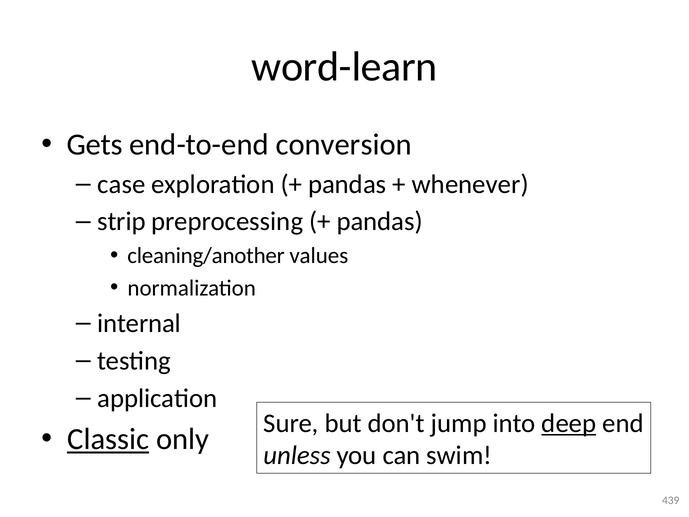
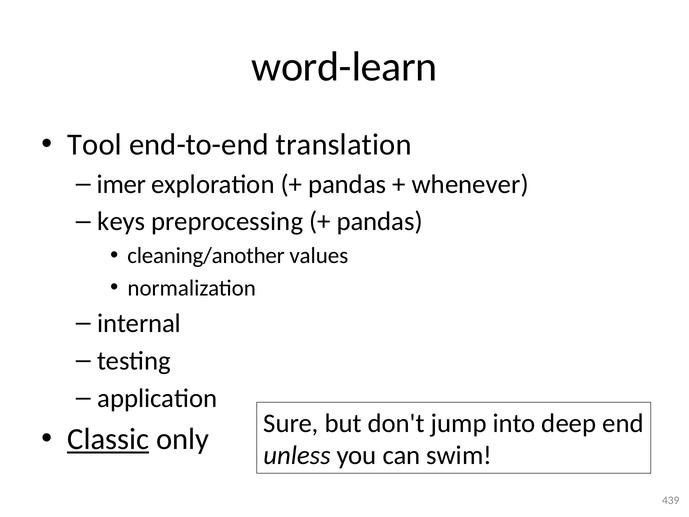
Gets: Gets -> Tool
conversion: conversion -> translation
case: case -> imer
strip: strip -> keys
deep underline: present -> none
